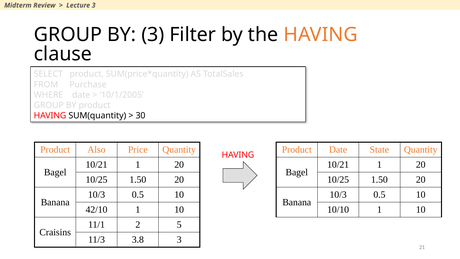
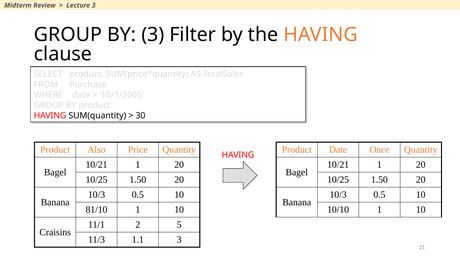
State: State -> Once
42/10: 42/10 -> 81/10
3.8: 3.8 -> 1.1
